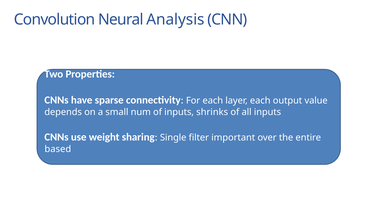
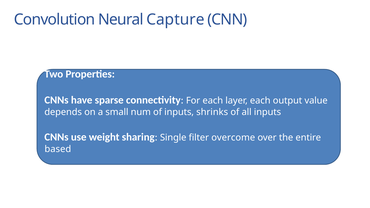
Analysis: Analysis -> Capture
important: important -> overcome
